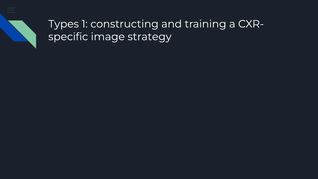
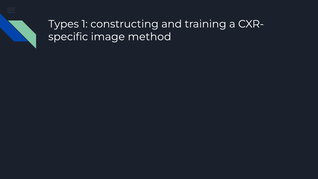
strategy: strategy -> method
